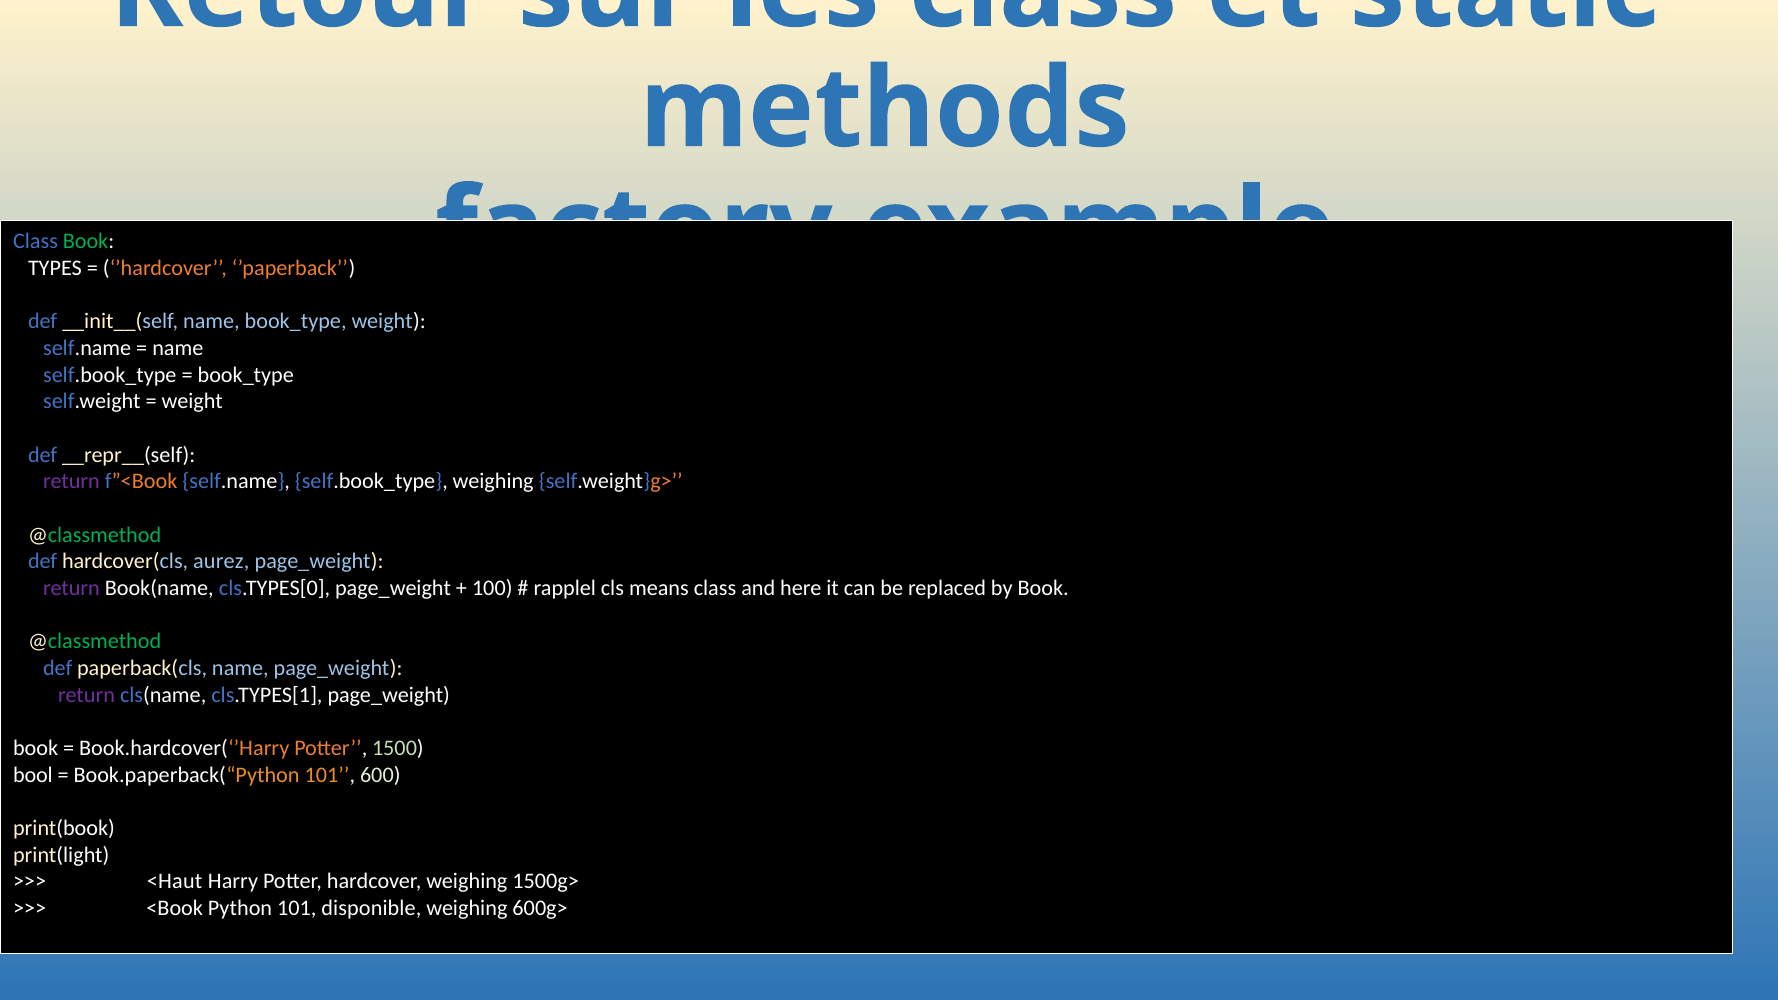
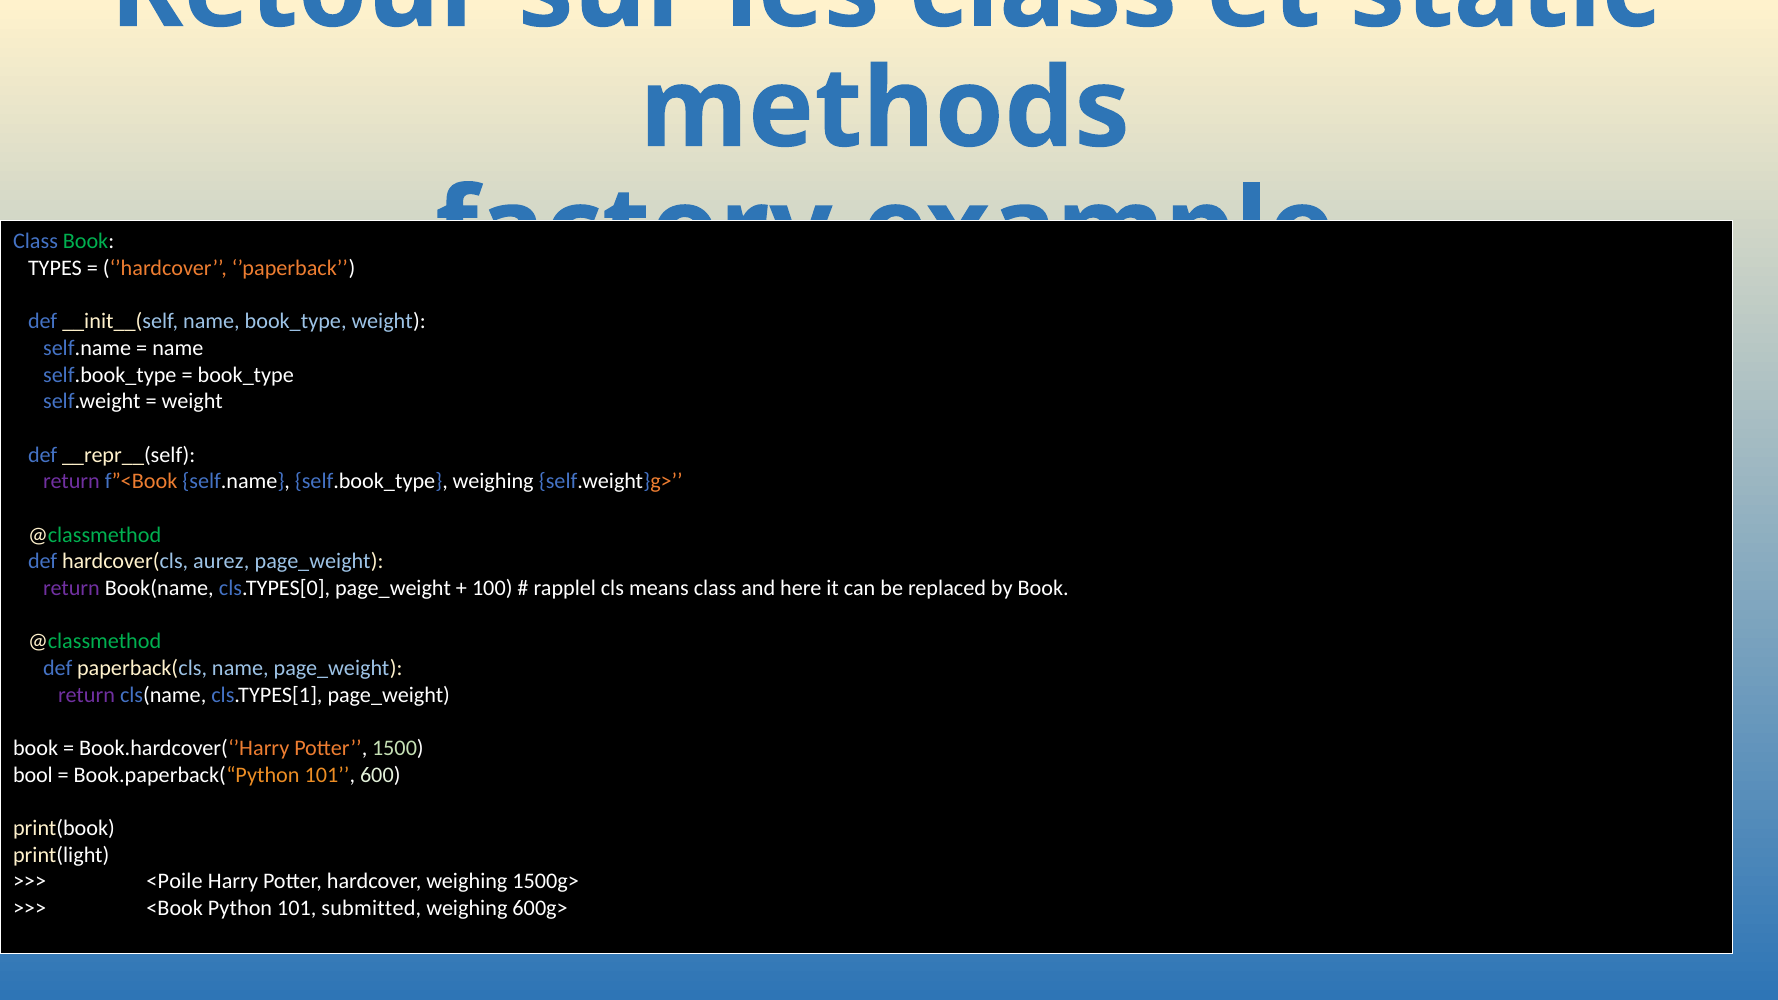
<Haut: <Haut -> <Poile
disponible: disponible -> submitted
